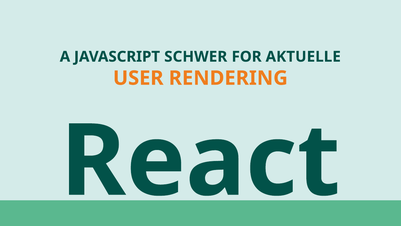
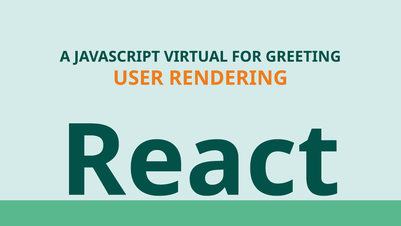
SCHWER: SCHWER -> VIRTUAL
AKTUELLE: AKTUELLE -> GREETING
